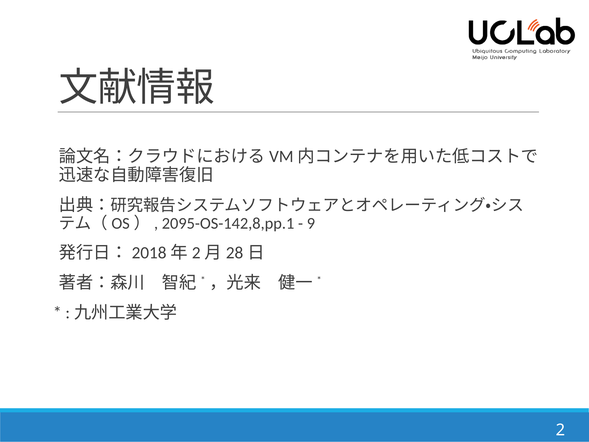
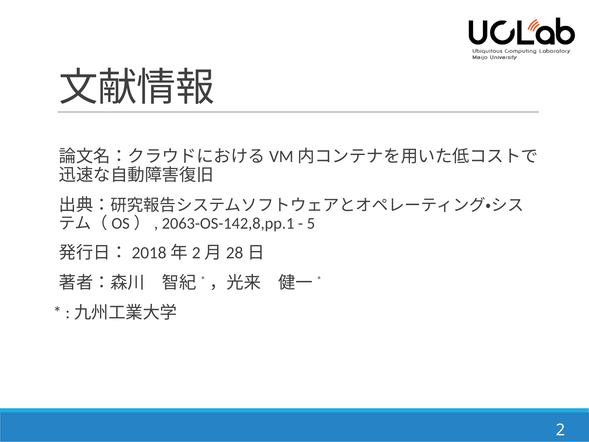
2095-OS-142,8,pp.1: 2095-OS-142,8,pp.1 -> 2063-OS-142,8,pp.1
9: 9 -> 5
